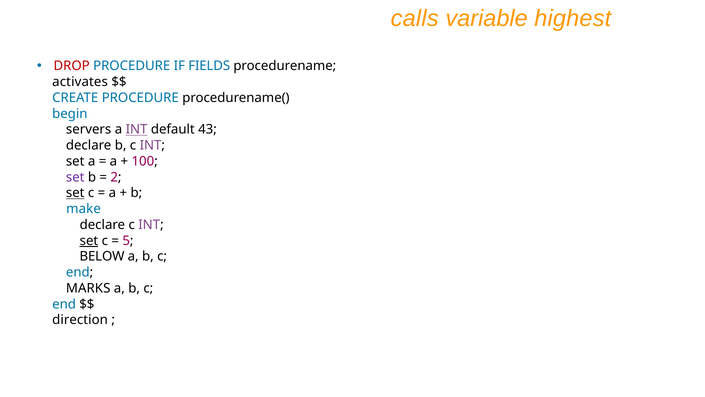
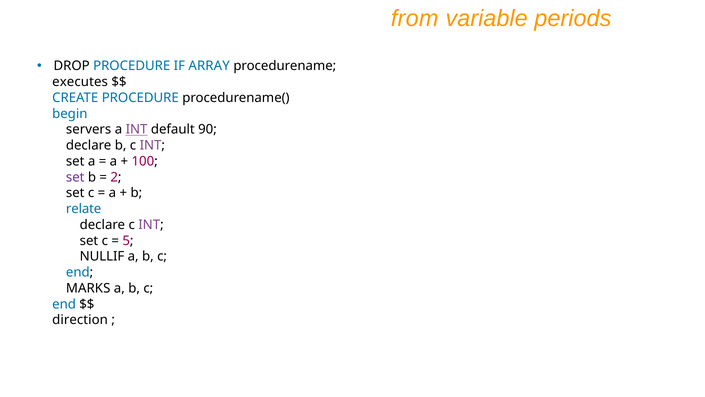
calls: calls -> from
highest: highest -> periods
DROP colour: red -> black
FIELDS: FIELDS -> ARRAY
activates: activates -> executes
43: 43 -> 90
set at (75, 193) underline: present -> none
make: make -> relate
set at (89, 240) underline: present -> none
BELOW: BELOW -> NULLIF
